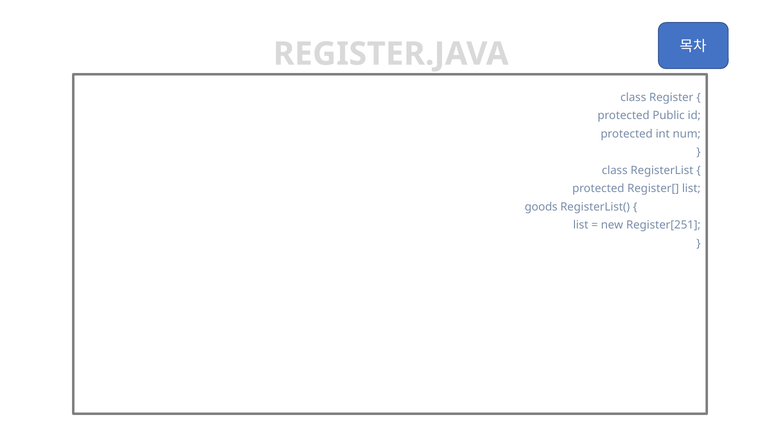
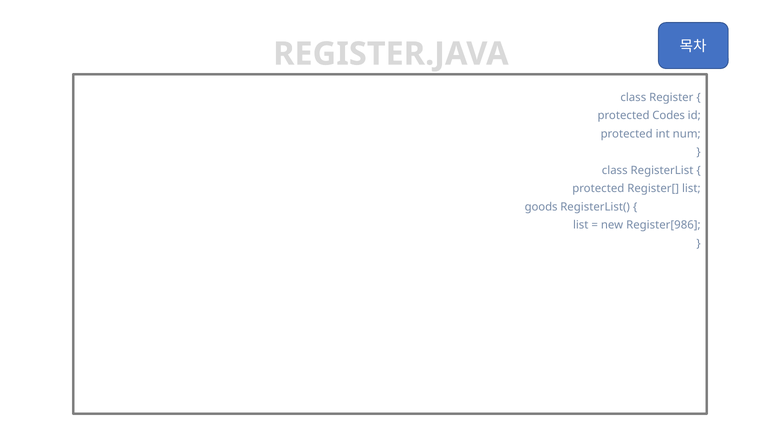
Public: Public -> Codes
Register[251: Register[251 -> Register[986
